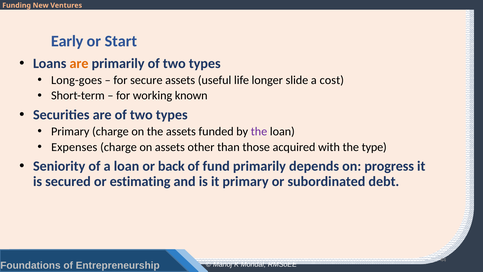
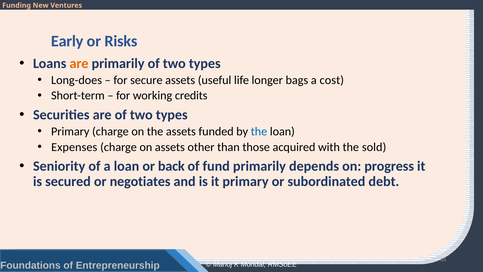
Start: Start -> Risks
Long-goes: Long-goes -> Long-does
slide: slide -> bags
known: known -> credits
the at (259, 131) colour: purple -> blue
type: type -> sold
estimating: estimating -> negotiates
